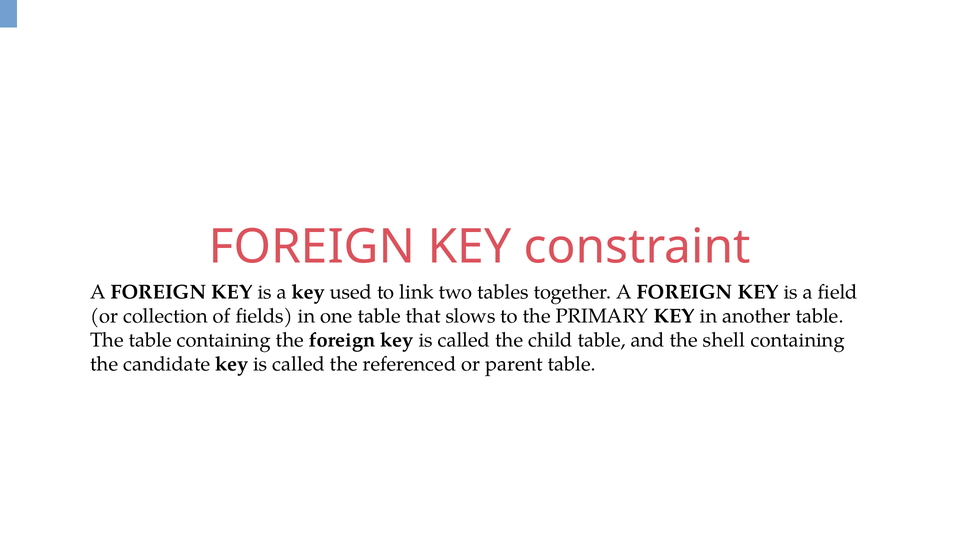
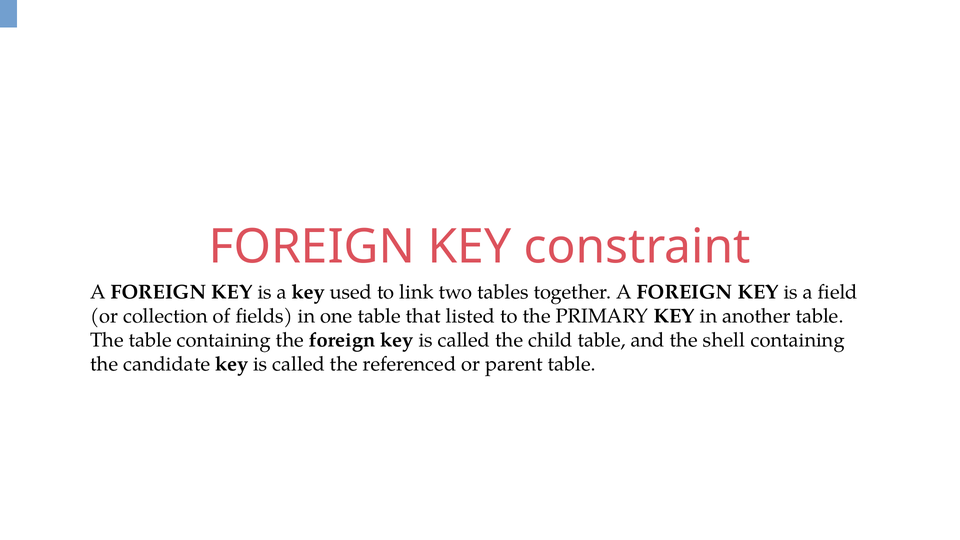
slows: slows -> listed
